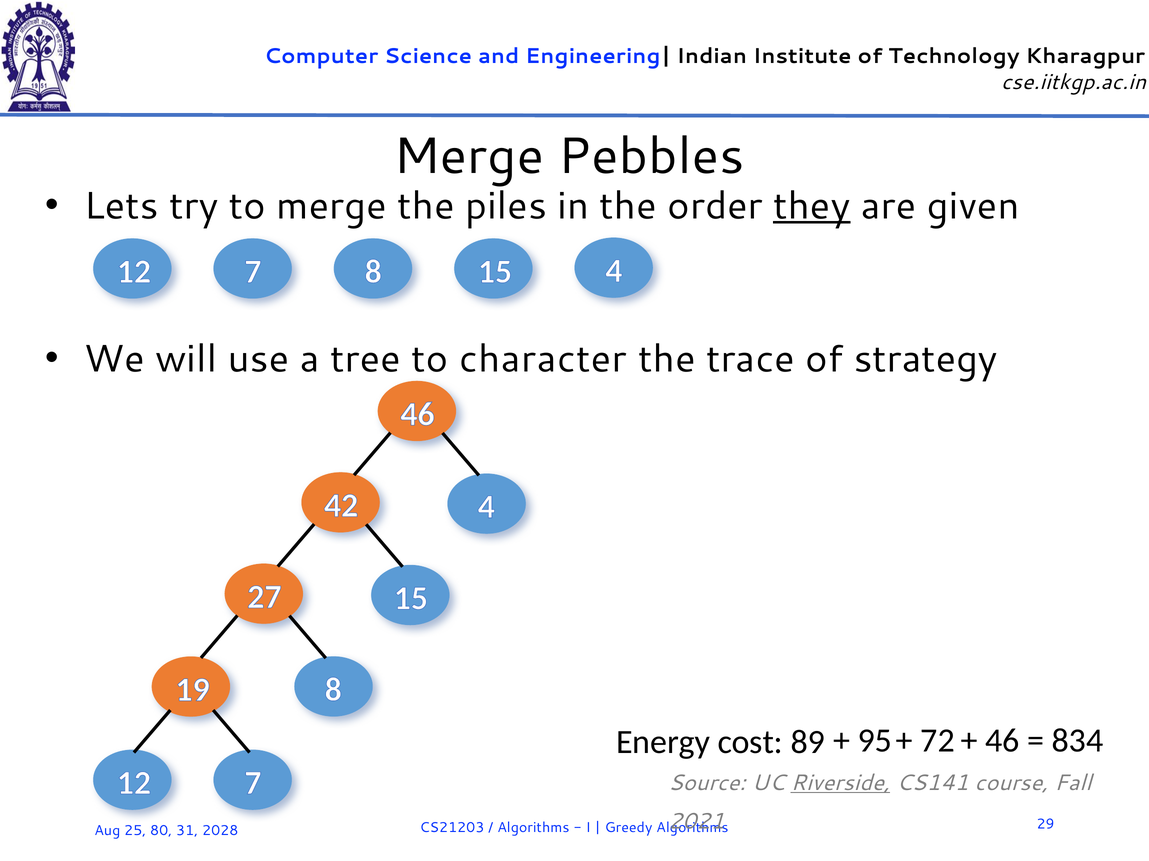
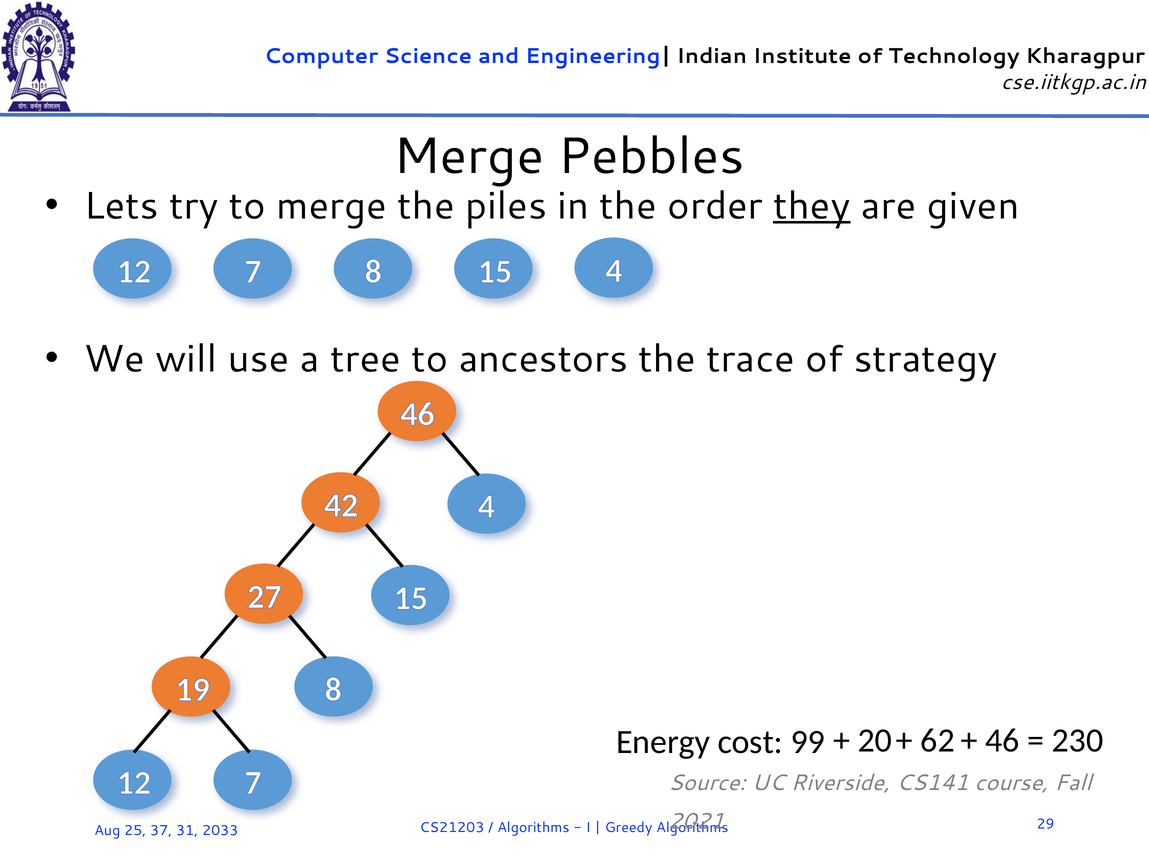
character: character -> ancestors
95: 95 -> 20
72: 72 -> 62
834: 834 -> 230
89: 89 -> 99
Riverside underline: present -> none
80: 80 -> 37
2028: 2028 -> 2033
